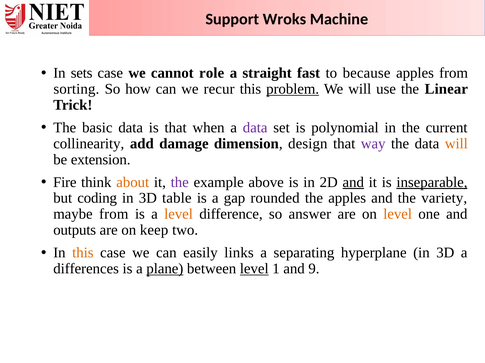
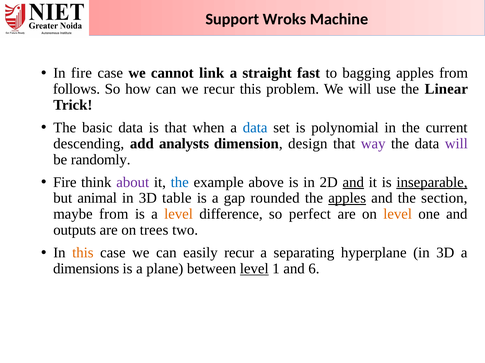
In sets: sets -> fire
role: role -> link
because: because -> bagging
sorting: sorting -> follows
problem underline: present -> none
data at (255, 128) colour: purple -> blue
collinearity: collinearity -> descending
damage: damage -> analysts
will at (456, 144) colour: orange -> purple
extension: extension -> randomly
about colour: orange -> purple
the at (180, 183) colour: purple -> blue
coding: coding -> animal
apples at (347, 199) underline: none -> present
variety: variety -> section
answer: answer -> perfect
keep: keep -> trees
easily links: links -> recur
differences: differences -> dimensions
plane underline: present -> none
9: 9 -> 6
